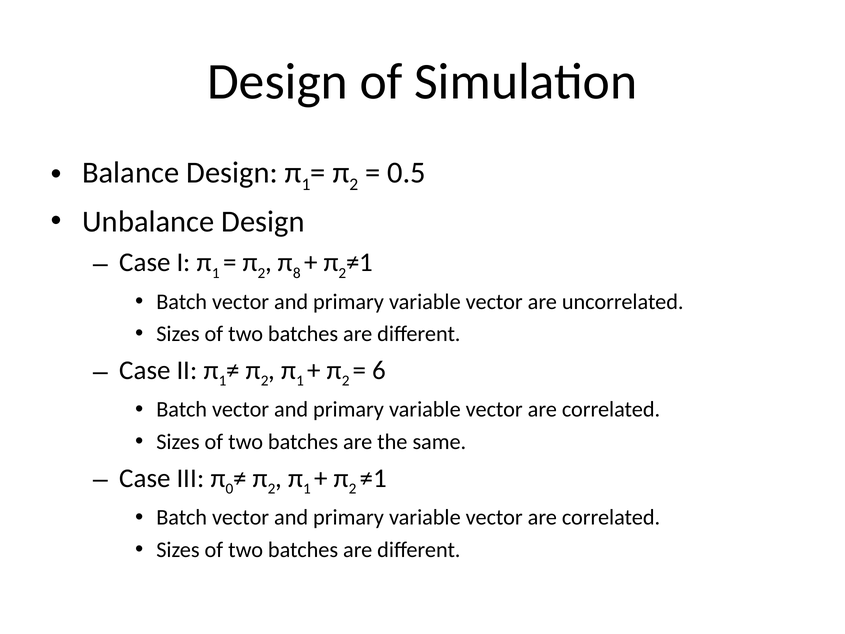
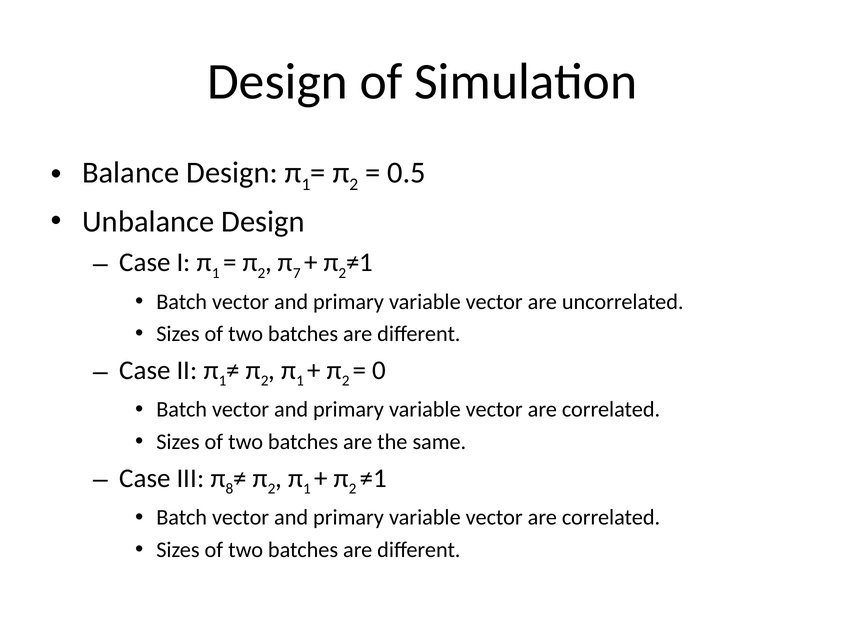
8: 8 -> 7
6: 6 -> 0
0: 0 -> 8
